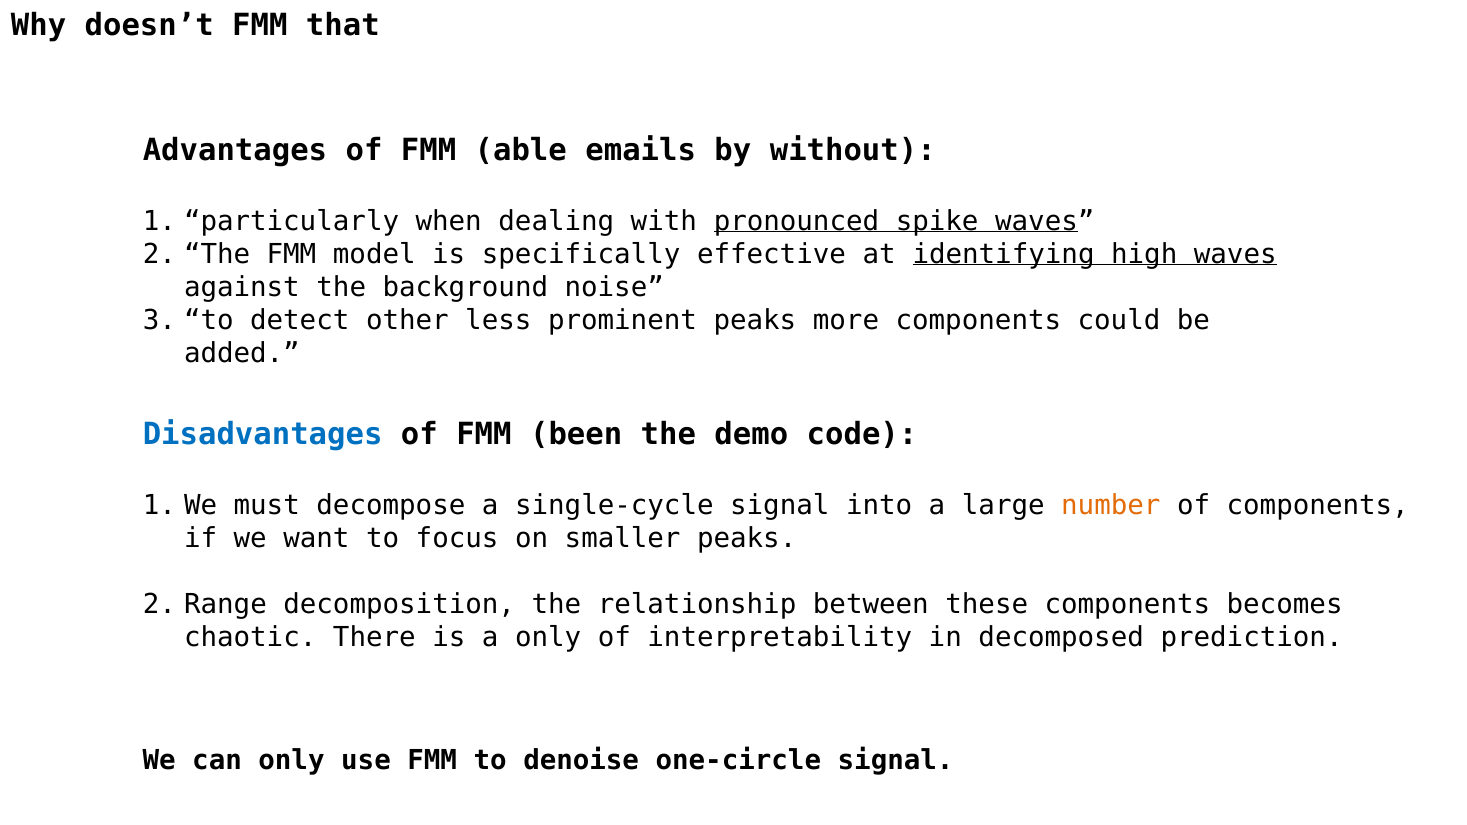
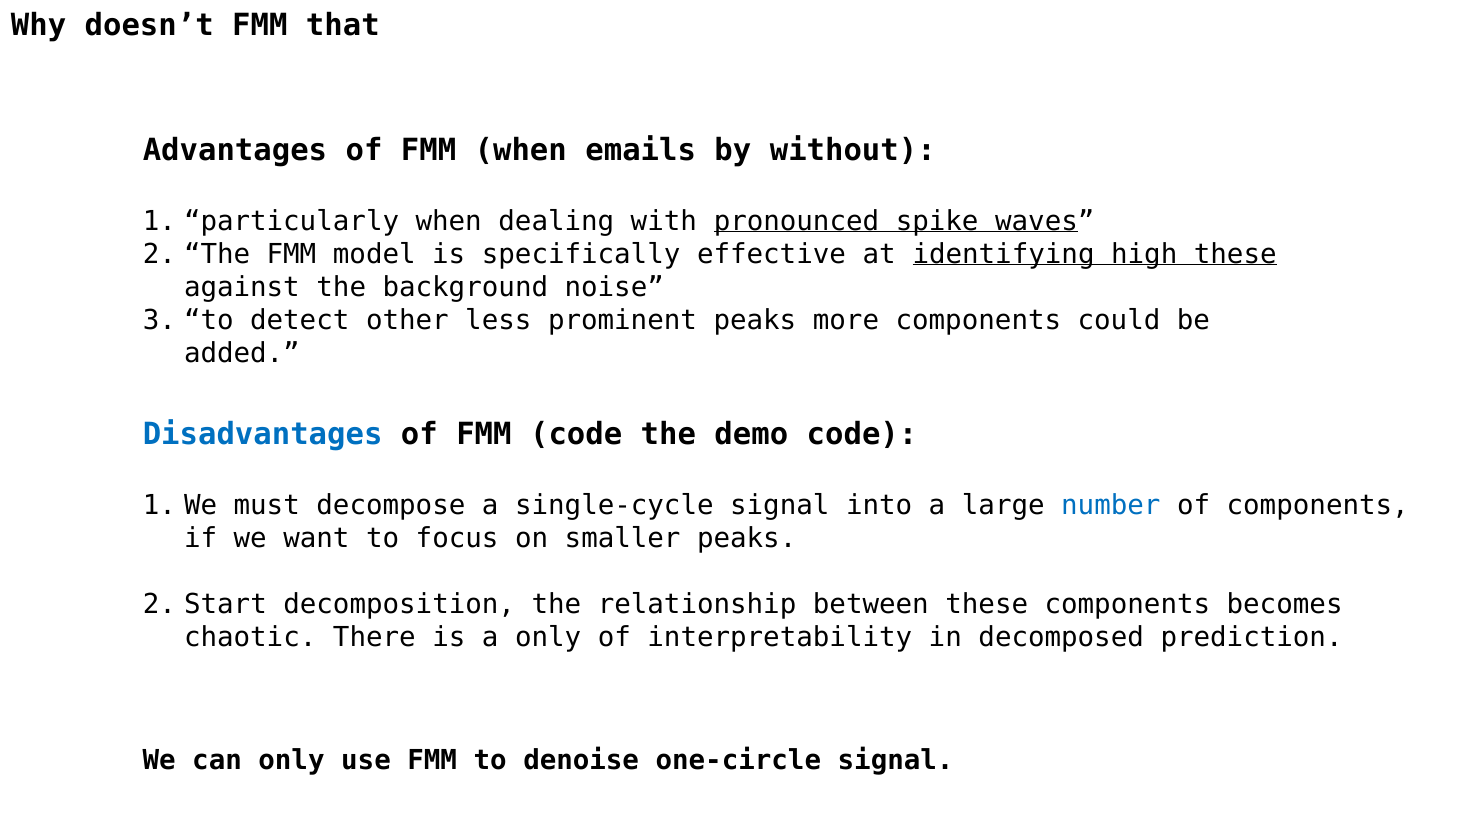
FMM able: able -> when
high waves: waves -> these
FMM been: been -> code
number colour: orange -> blue
Range: Range -> Start
